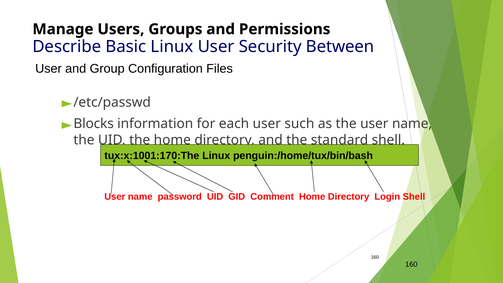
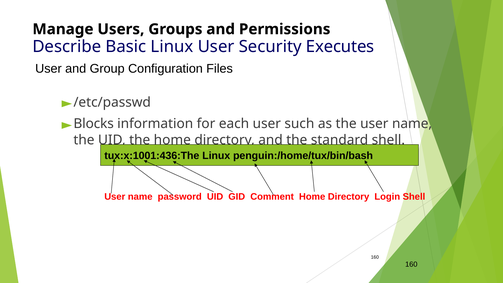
Between: Between -> Executes
tux:x:1001:170:The: tux:x:1001:170:The -> tux:x:1001:436:The
